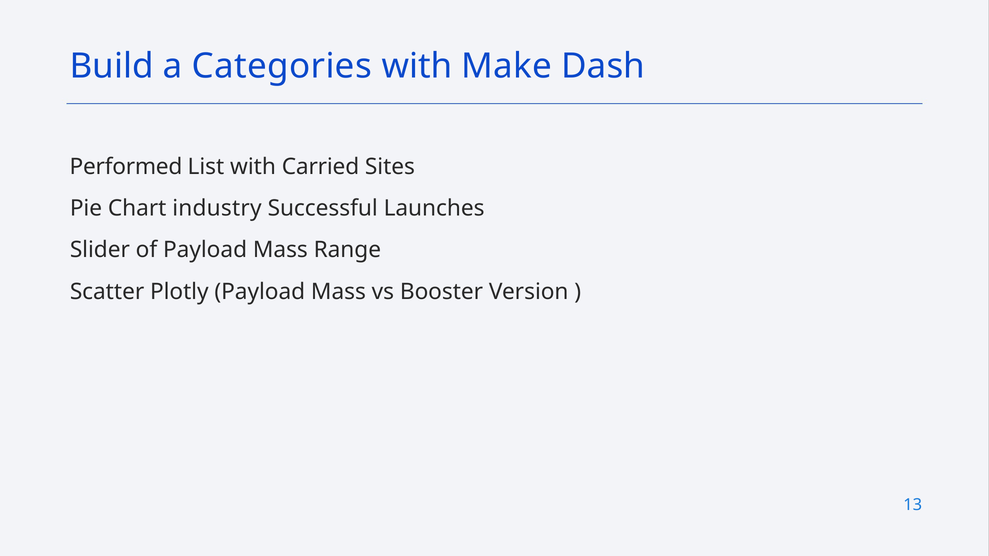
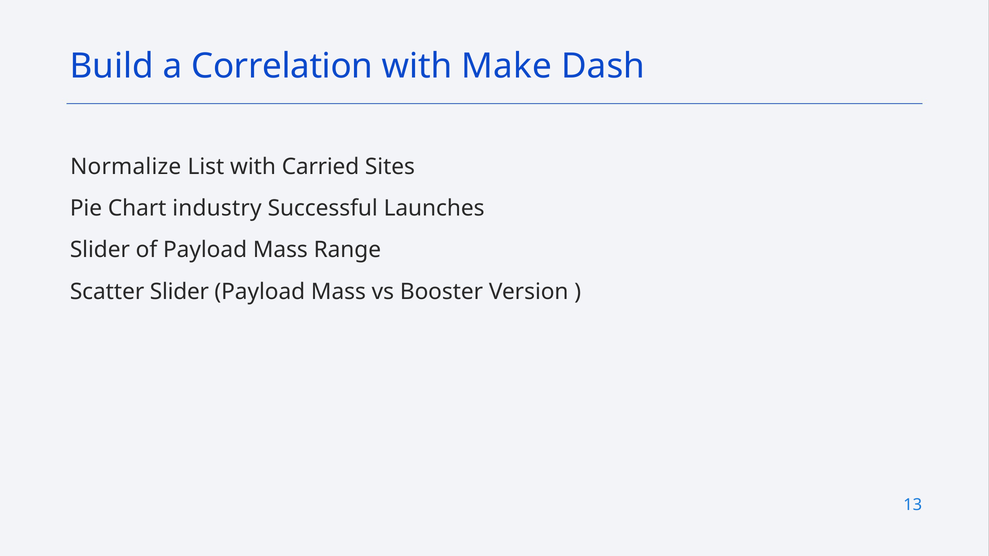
Categories: Categories -> Correlation
Performed: Performed -> Normalize
Scatter Plotly: Plotly -> Slider
